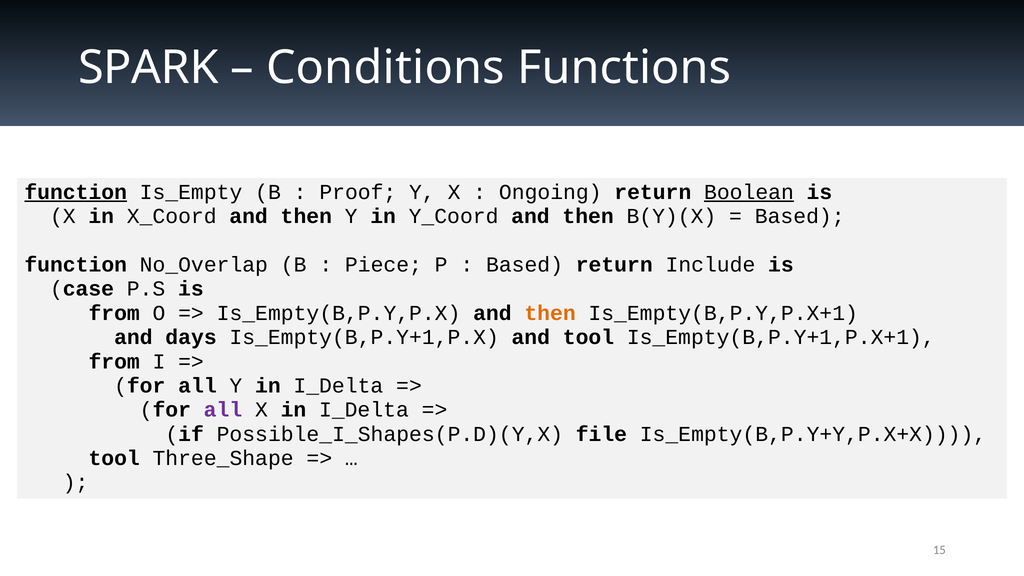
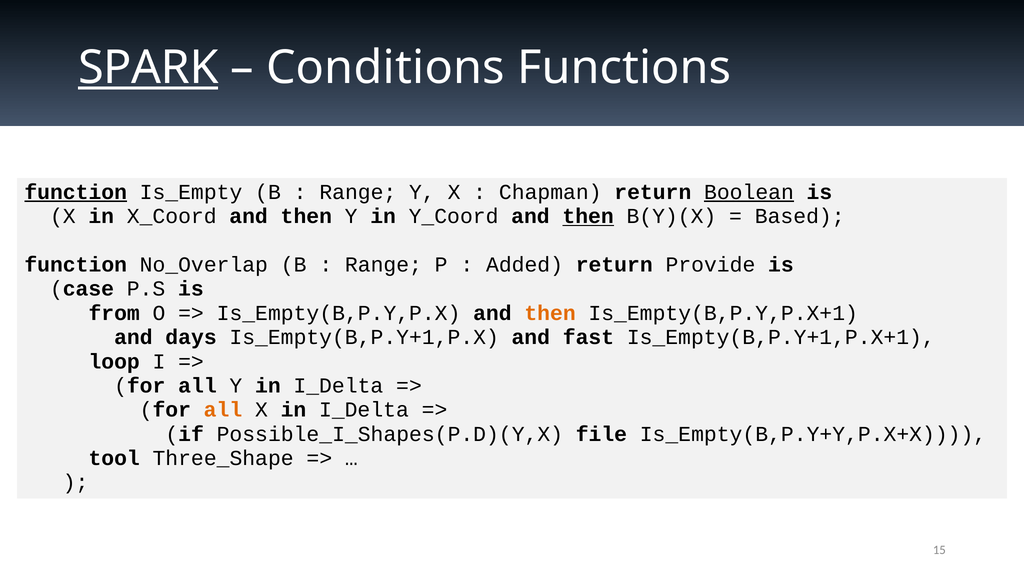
SPARK underline: none -> present
Proof at (358, 192): Proof -> Range
Ongoing: Ongoing -> Chapman
then at (588, 216) underline: none -> present
Piece at (383, 265): Piece -> Range
Based at (525, 265): Based -> Added
Include: Include -> Provide
and tool: tool -> fast
from at (114, 362): from -> loop
all at (223, 410) colour: purple -> orange
